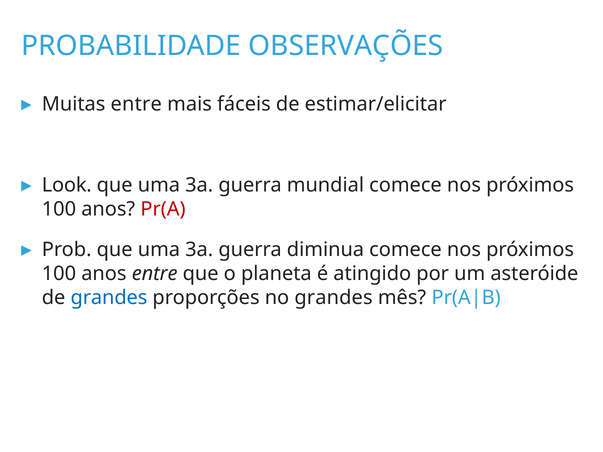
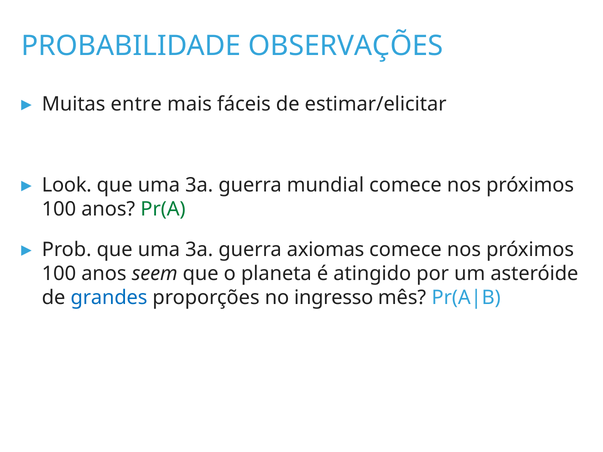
Pr(A colour: red -> green
diminua: diminua -> axiomas
anos entre: entre -> seem
no grandes: grandes -> ingresso
